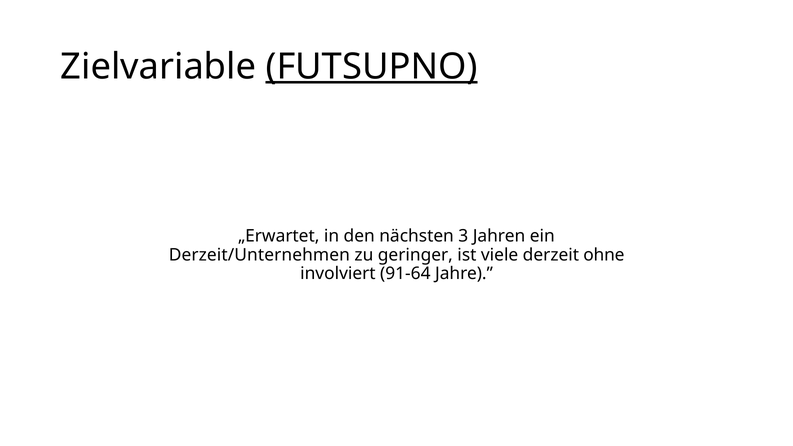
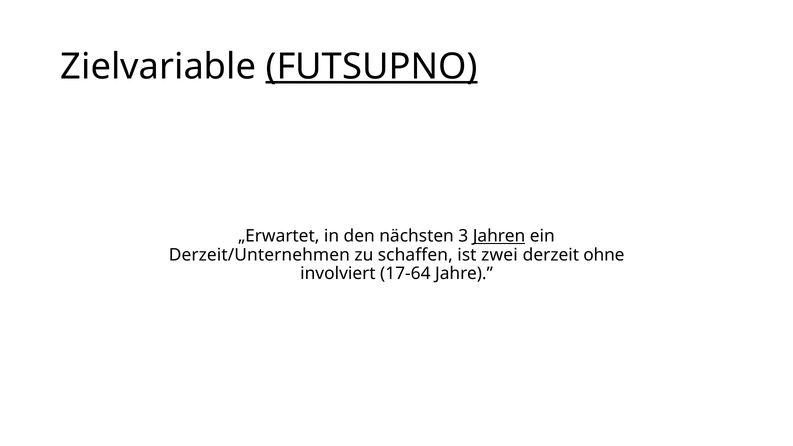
Jahren underline: none -> present
geringer: geringer -> schaffen
viele: viele -> zwei
91-64: 91-64 -> 17-64
